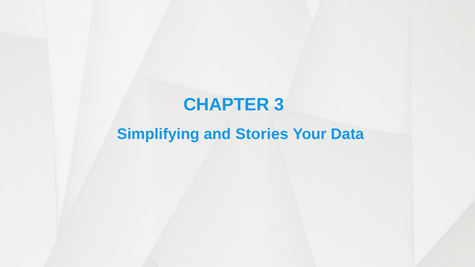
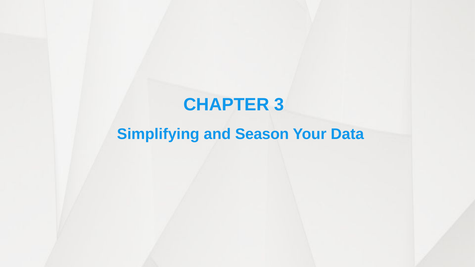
Stories: Stories -> Season
